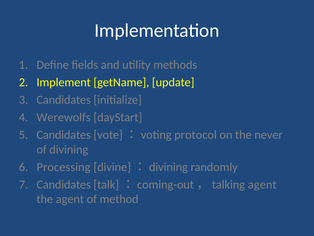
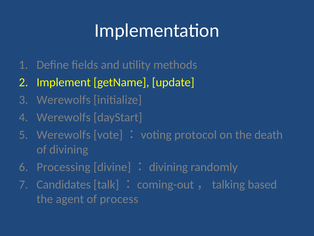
Candidates at (64, 100): Candidates -> Werewolfs
Candidates at (64, 135): Candidates -> Werewolfs
never: never -> death
talk]：coming-out，talking agent: agent -> based
method: method -> process
